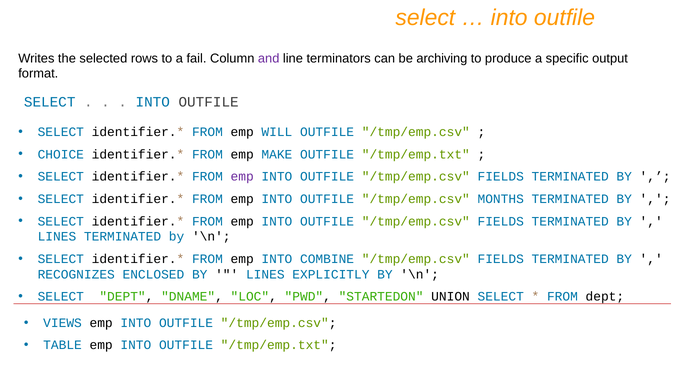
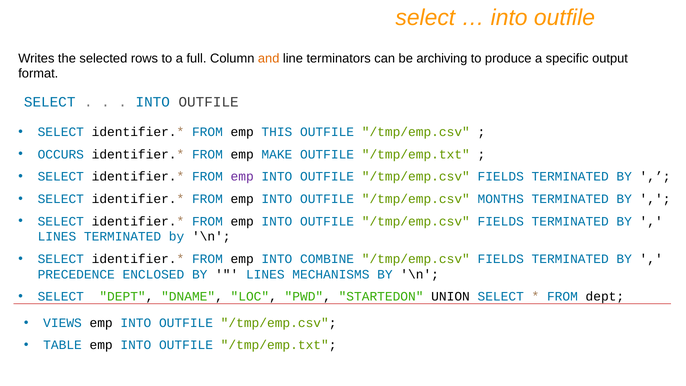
fail: fail -> full
and colour: purple -> orange
WILL: WILL -> THIS
CHOICE: CHOICE -> OCCURS
RECOGNIZES: RECOGNIZES -> PRECEDENCE
EXPLICITLY: EXPLICITLY -> MECHANISMS
